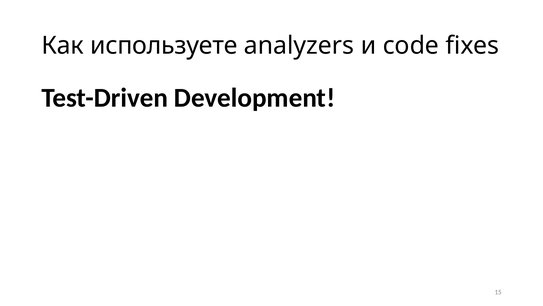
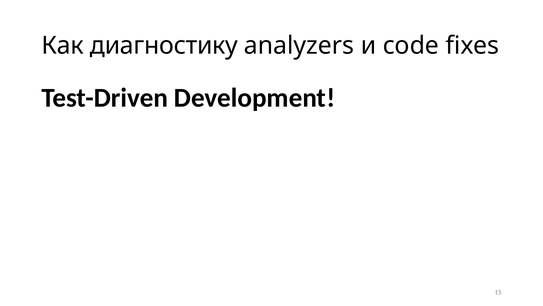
используете: используете -> диагностику
